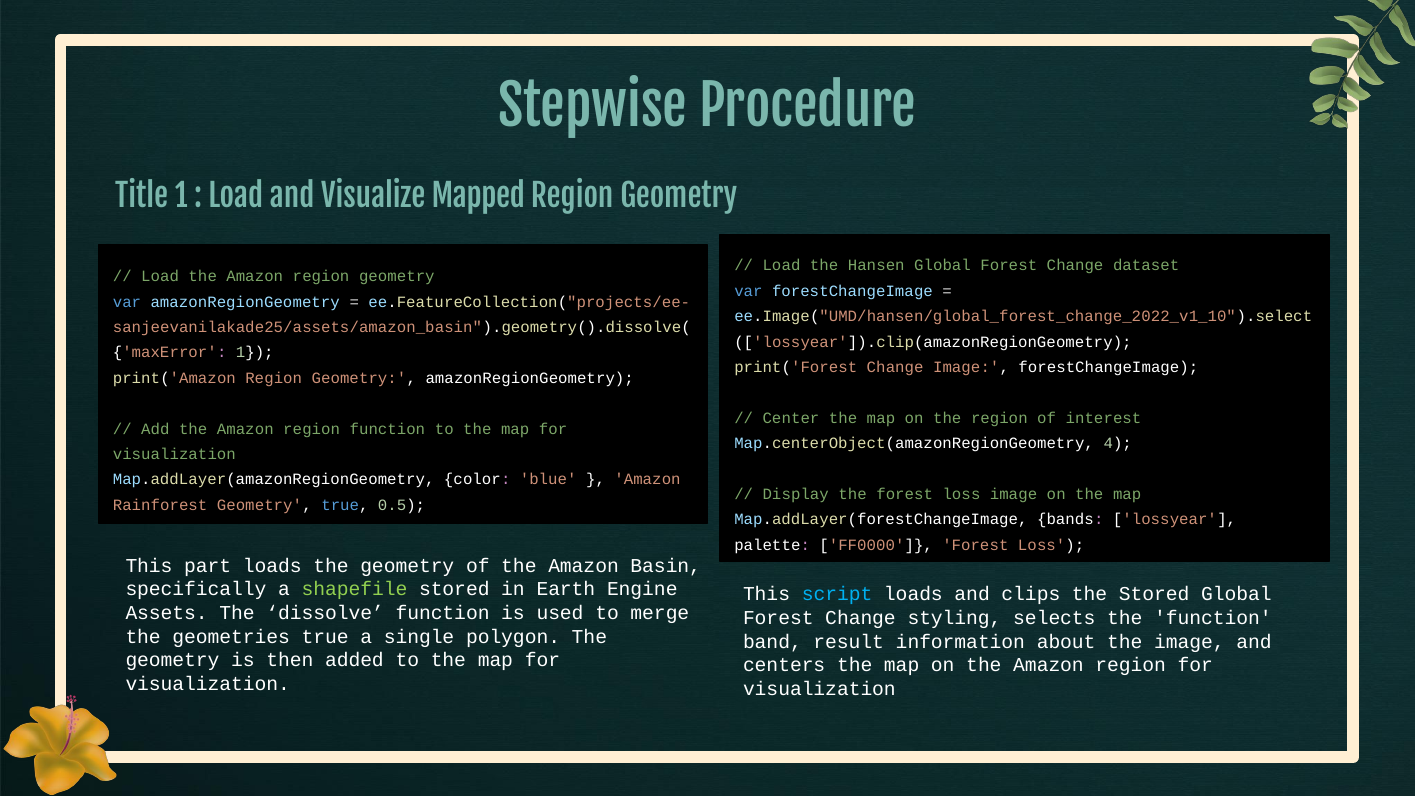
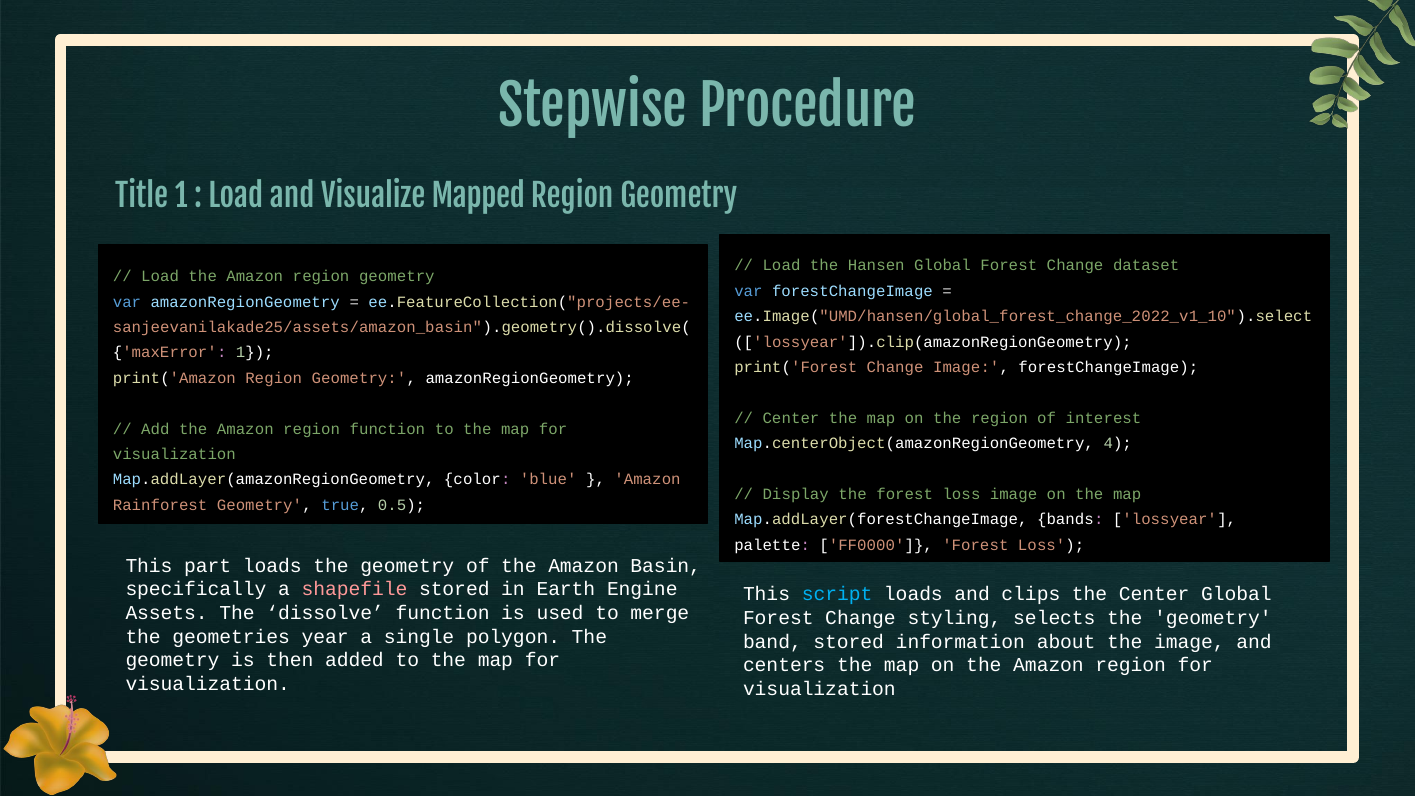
shapefile colour: light green -> pink
the Stored: Stored -> Center
selects the function: function -> geometry
geometries true: true -> year
band result: result -> stored
